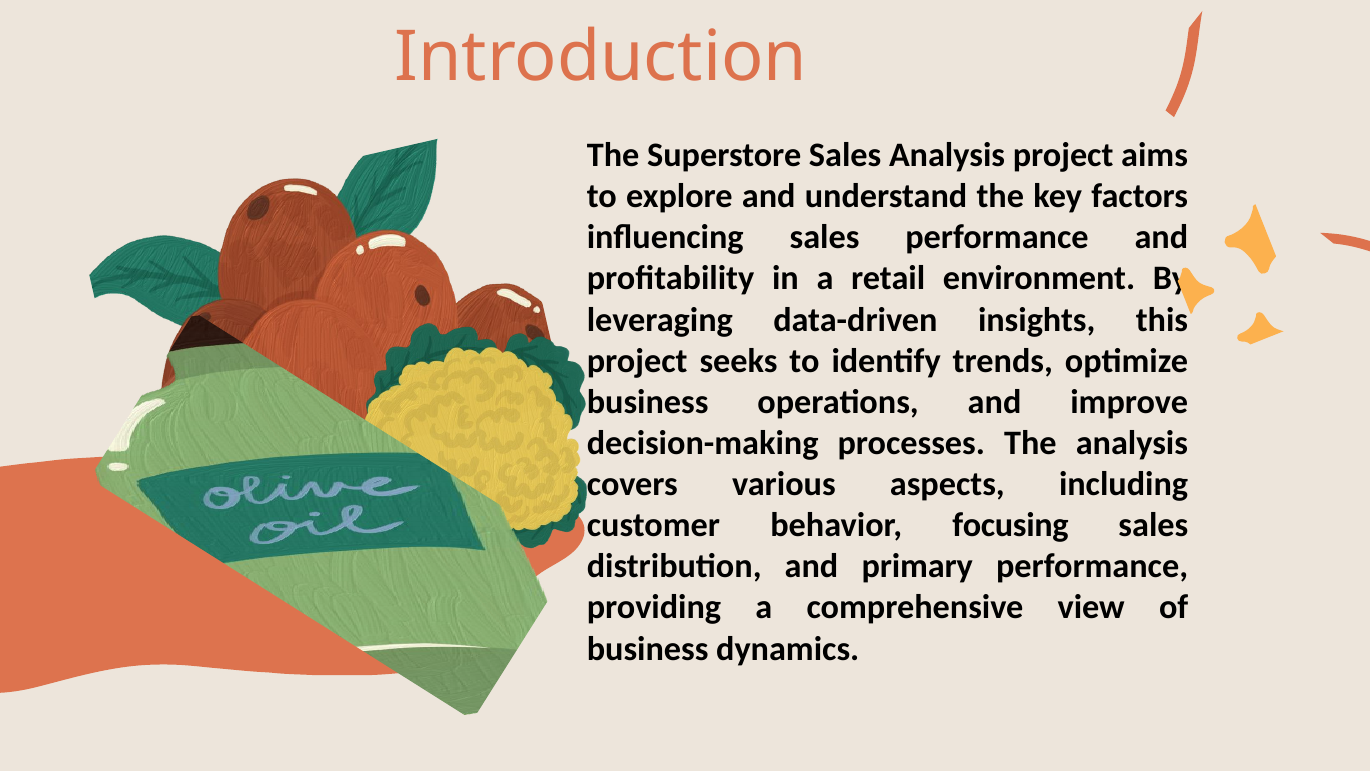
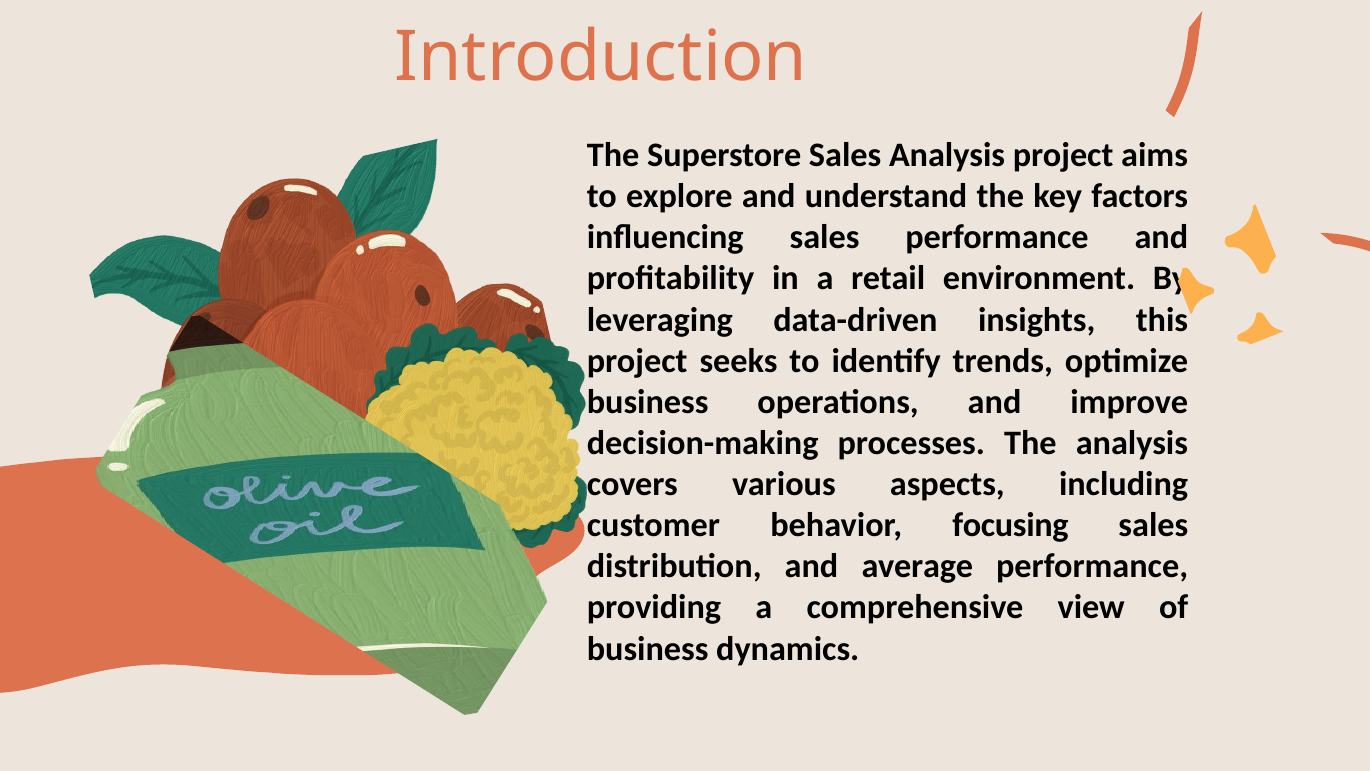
primary: primary -> average
